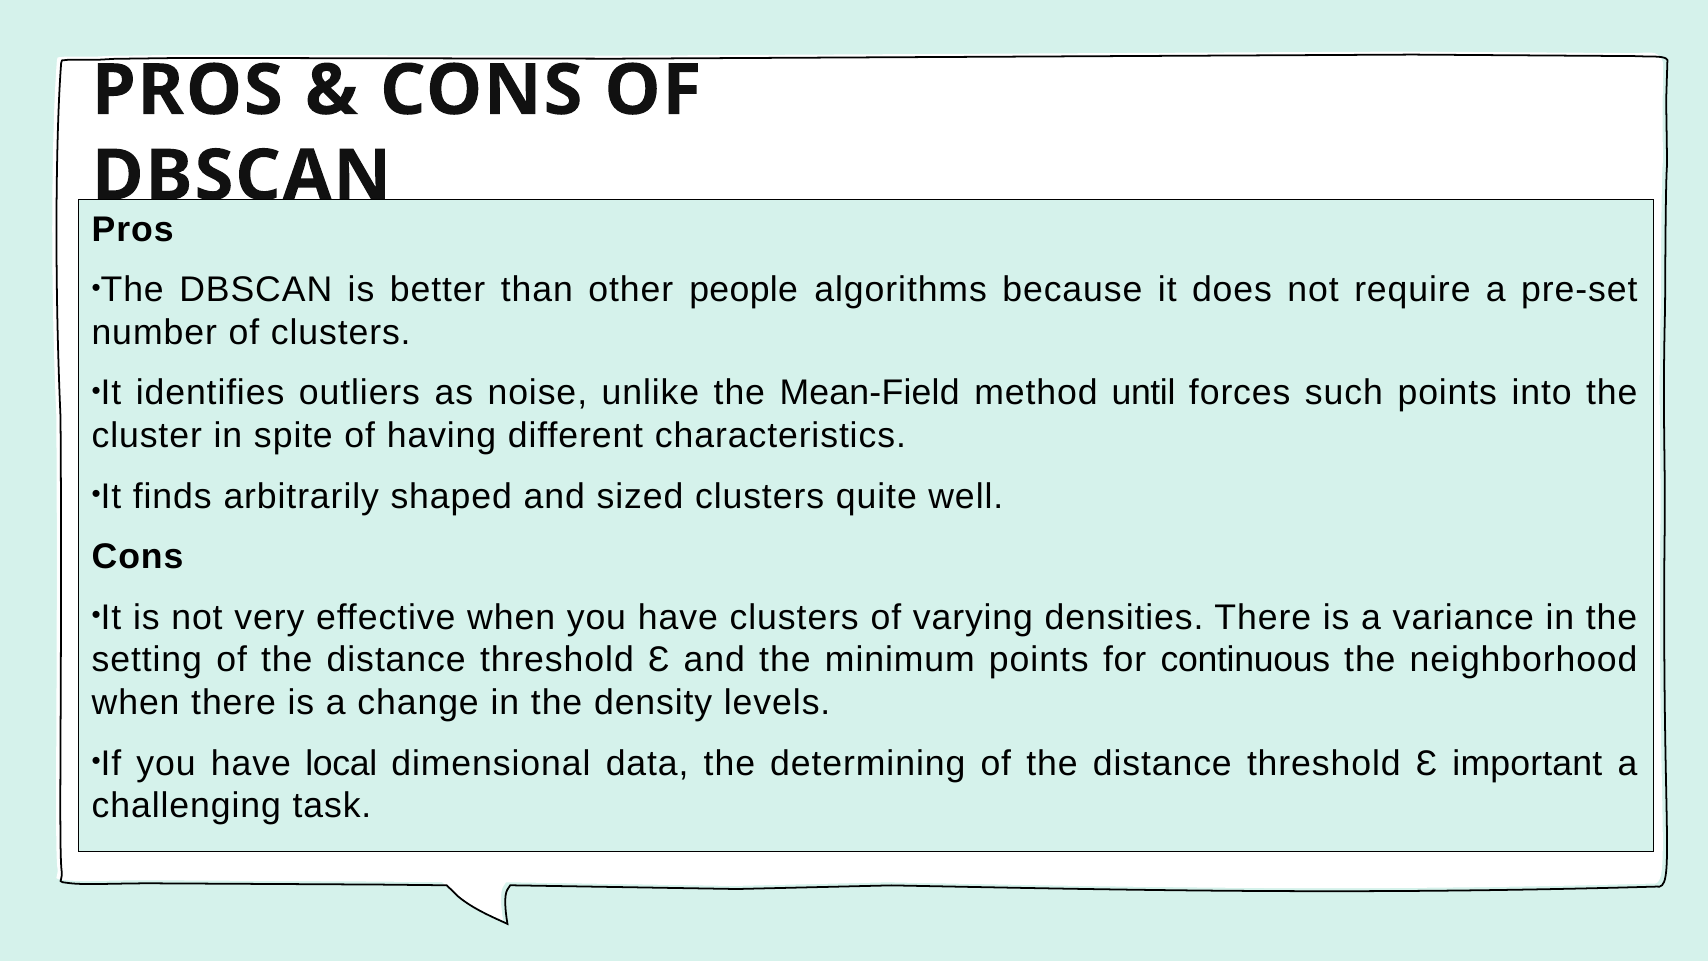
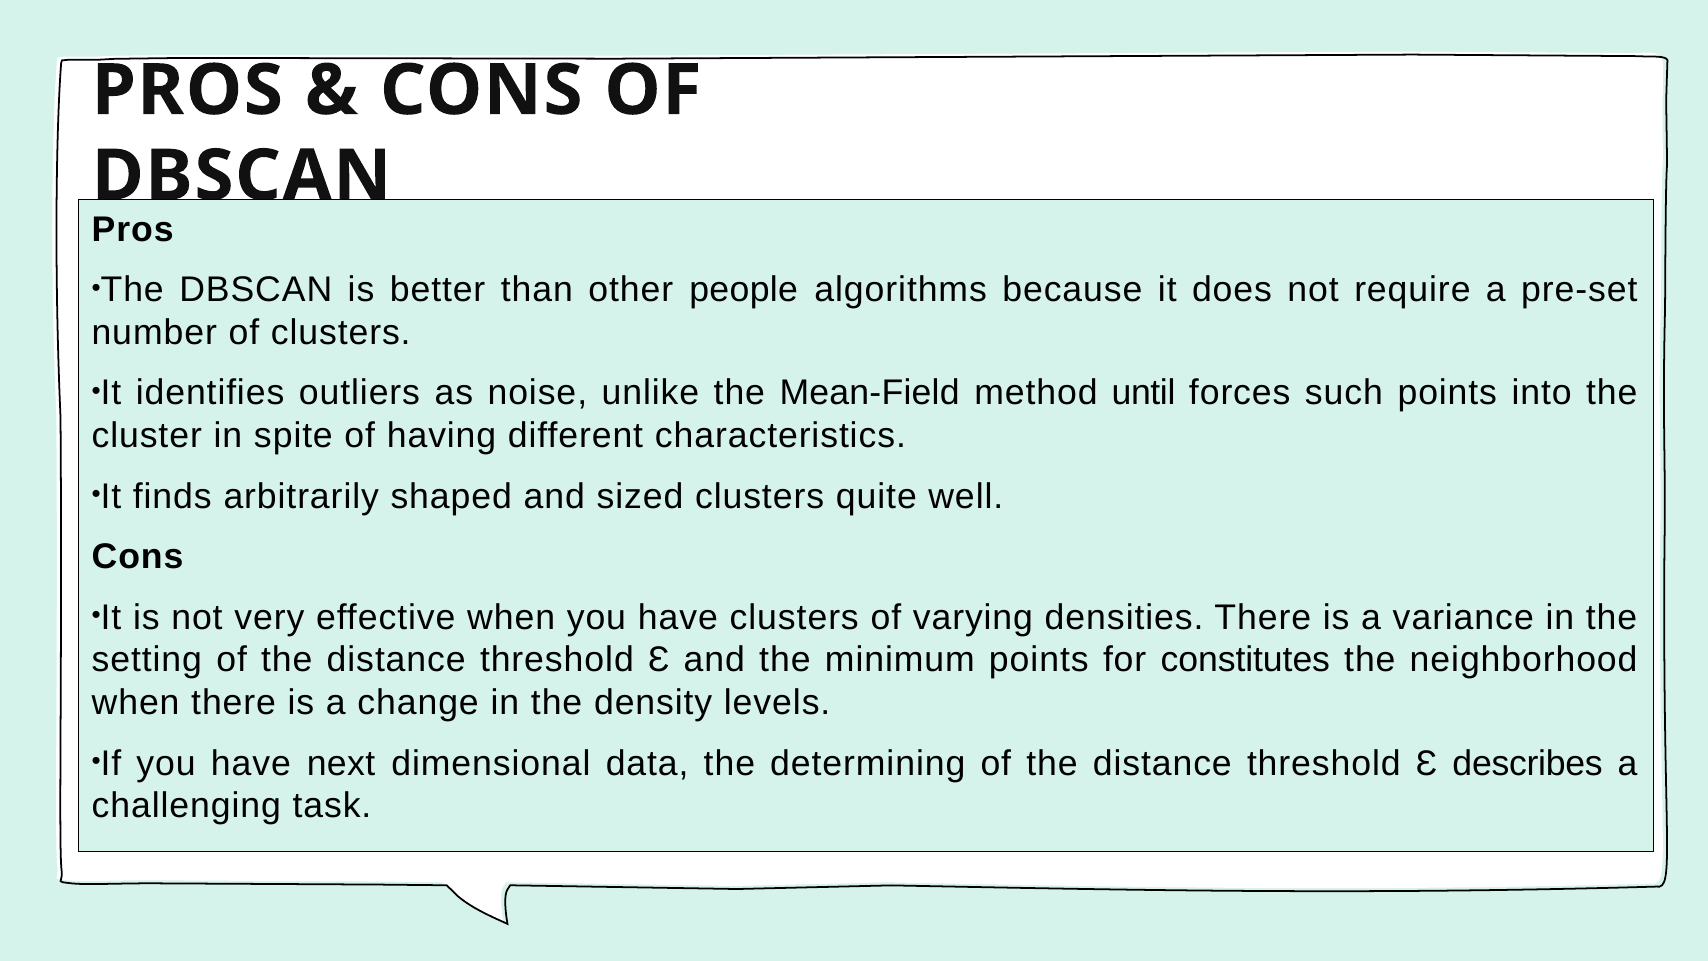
continuous: continuous -> constitutes
local: local -> next
important: important -> describes
